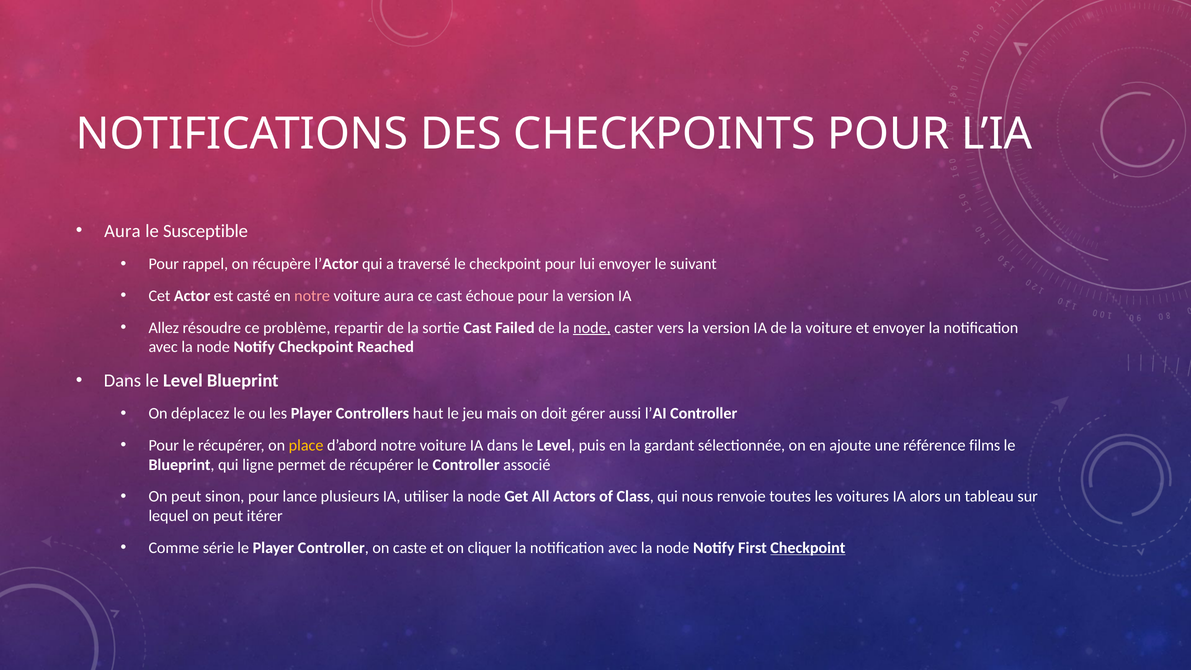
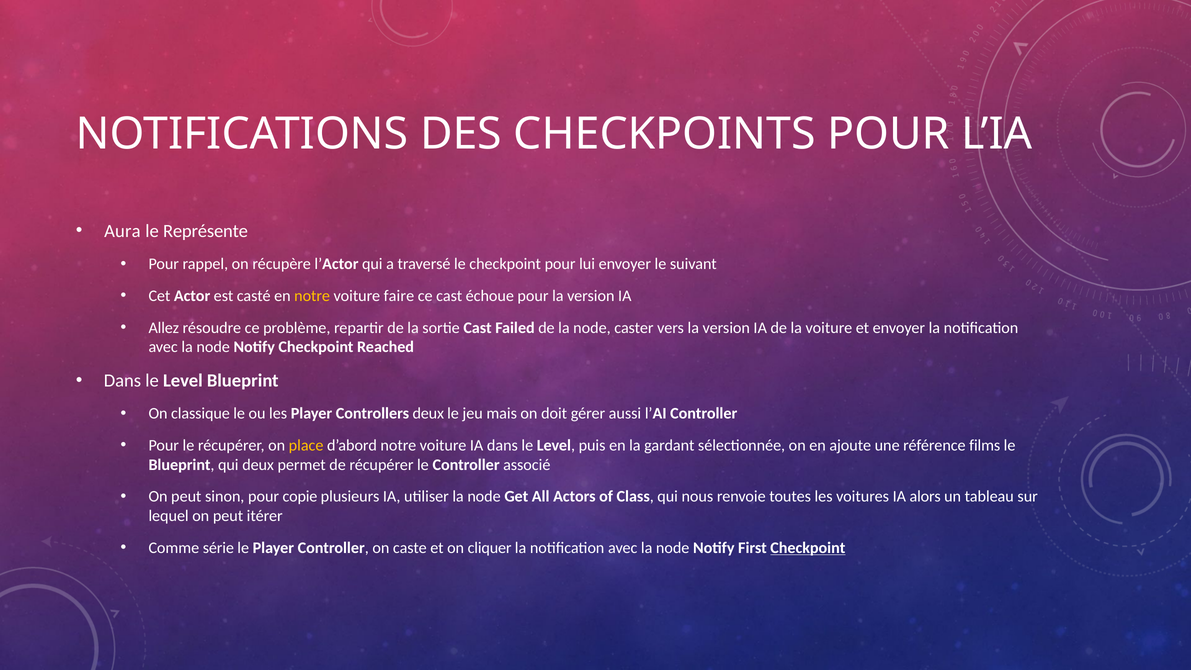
Susceptible: Susceptible -> Représente
notre at (312, 296) colour: pink -> yellow
voiture aura: aura -> faire
node at (592, 328) underline: present -> none
déplacez: déplacez -> classique
Controllers haut: haut -> deux
qui ligne: ligne -> deux
lance: lance -> copie
